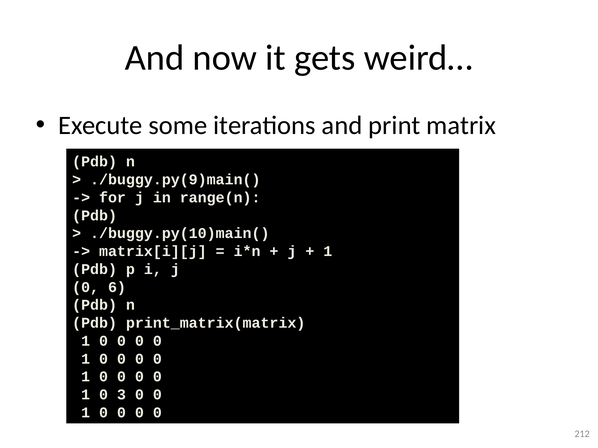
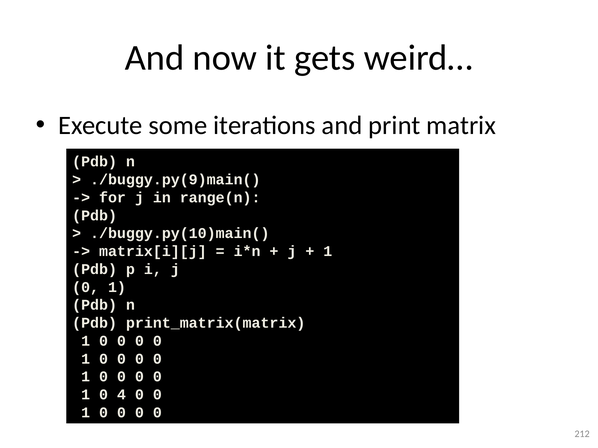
6 at (117, 287): 6 -> 1
3: 3 -> 4
